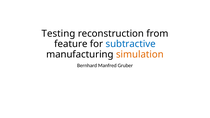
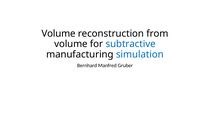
Testing at (58, 34): Testing -> Volume
feature at (71, 44): feature -> volume
simulation colour: orange -> blue
